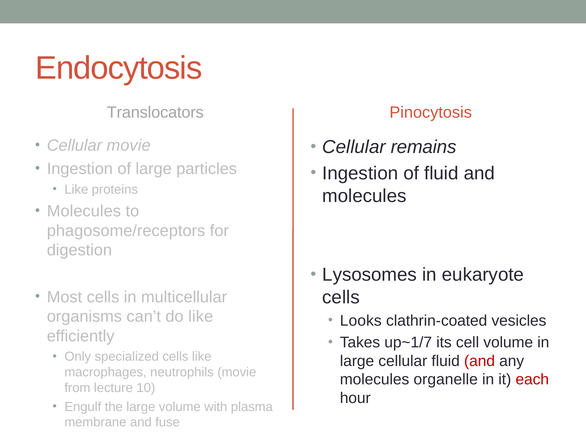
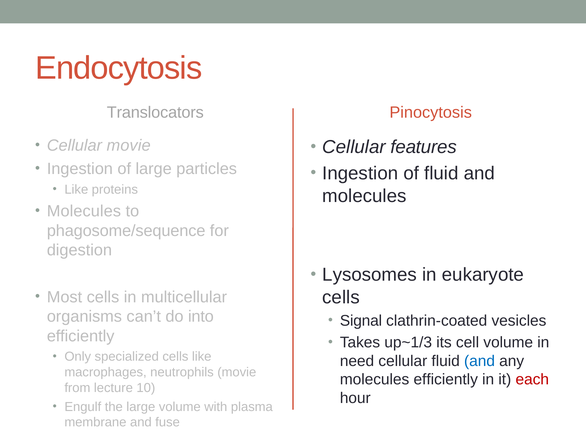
remains: remains -> features
phagosome/receptors: phagosome/receptors -> phagosome/sequence
do like: like -> into
Looks: Looks -> Signal
up~1/7: up~1/7 -> up~1/3
large at (357, 361): large -> need
and at (480, 361) colour: red -> blue
molecules organelle: organelle -> efficiently
